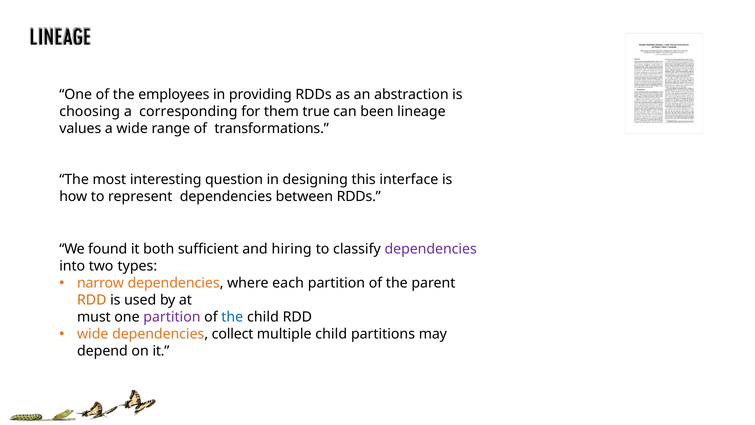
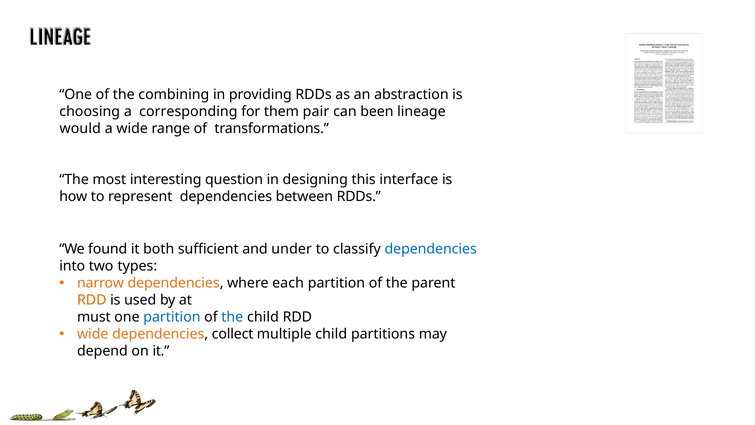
employees: employees -> combining
true: true -> pair
values: values -> would
hiring: hiring -> under
dependencies at (431, 249) colour: purple -> blue
partition at (172, 317) colour: purple -> blue
